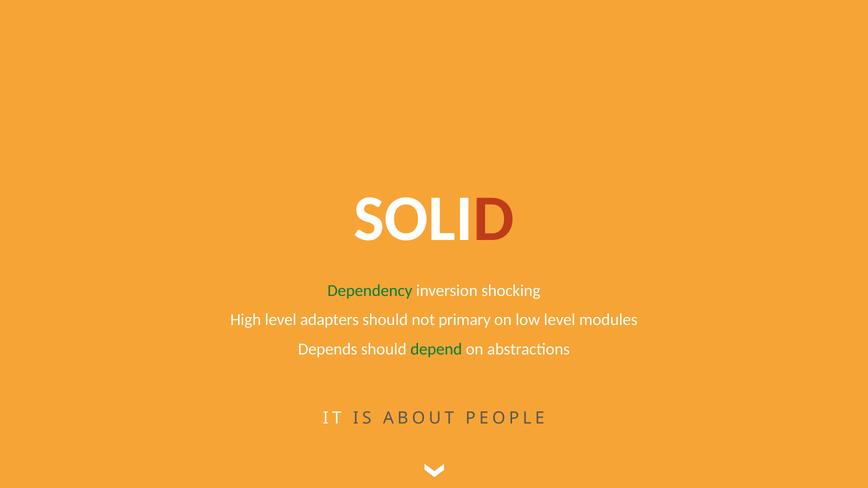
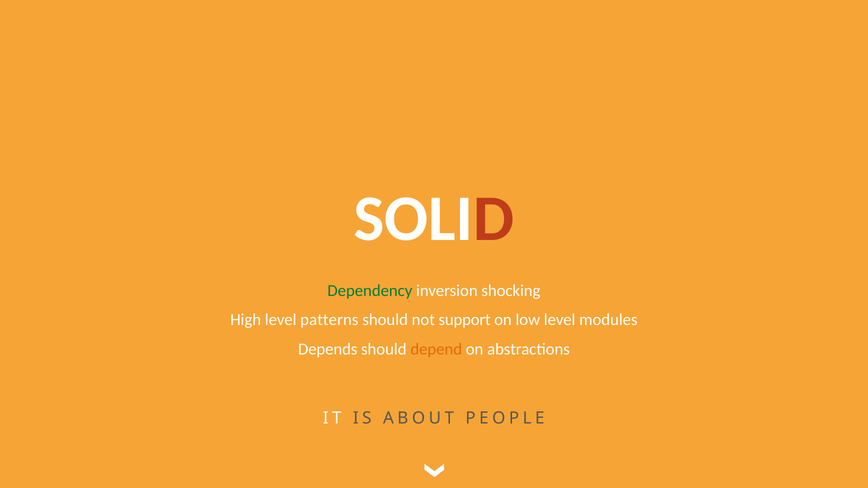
adapters: adapters -> patterns
primary: primary -> support
depend colour: green -> orange
